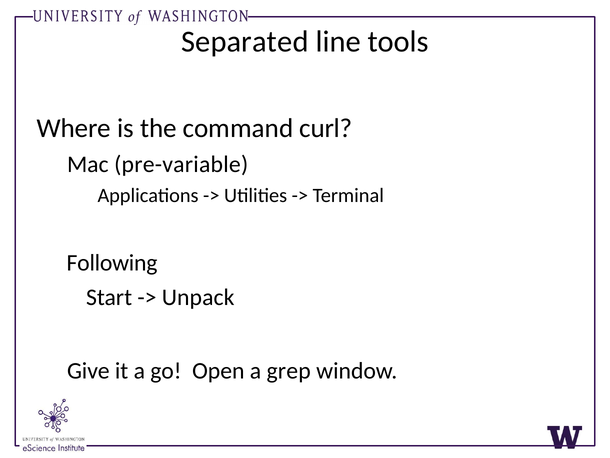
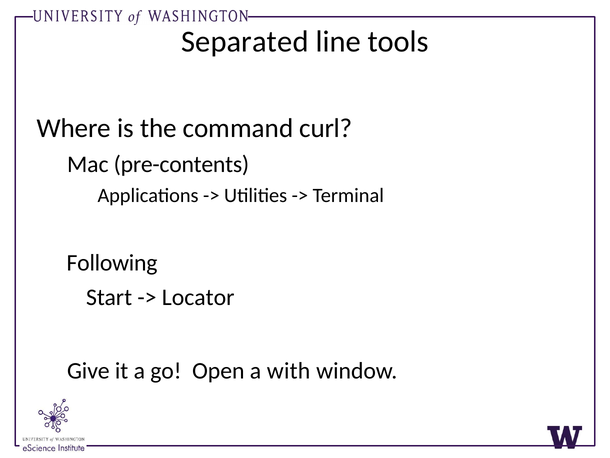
pre-variable: pre-variable -> pre-contents
Unpack: Unpack -> Locator
grep: grep -> with
